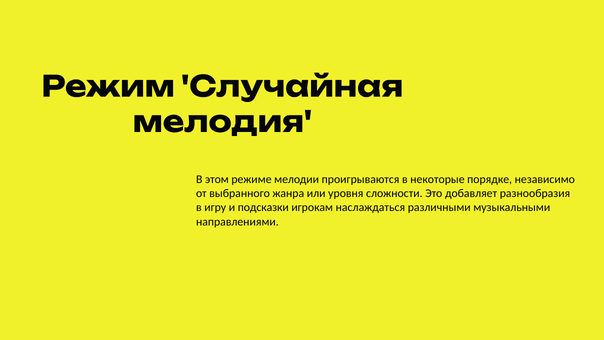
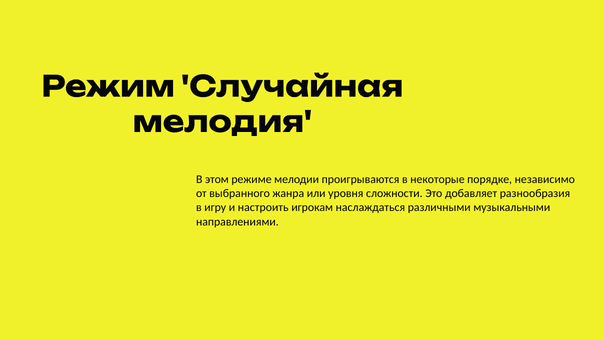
подсказки: подсказки -> настроить
